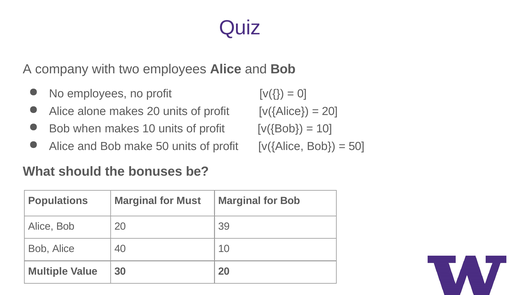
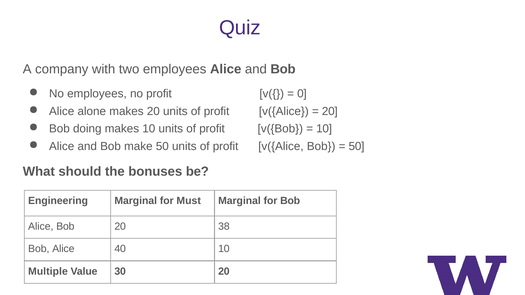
when: when -> doing
Populations: Populations -> Engineering
39: 39 -> 38
